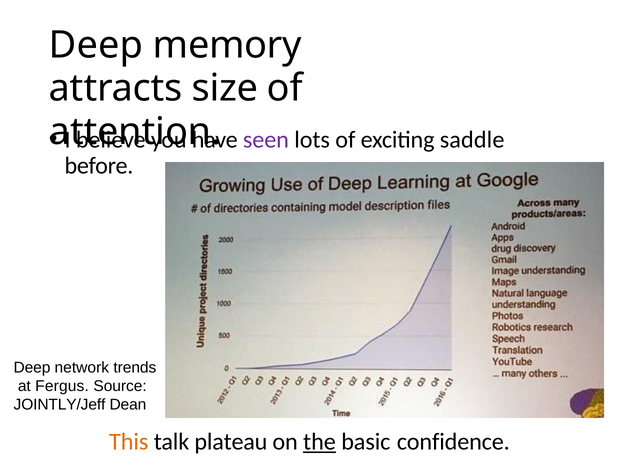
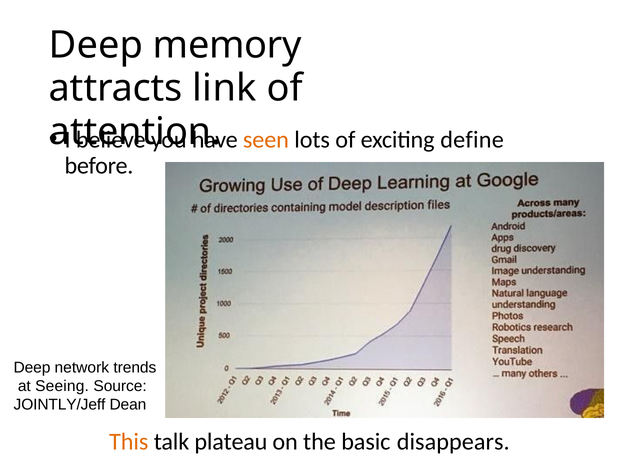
size: size -> link
seen colour: purple -> orange
saddle: saddle -> define
Fergus: Fergus -> Seeing
the underline: present -> none
confidence: confidence -> disappears
